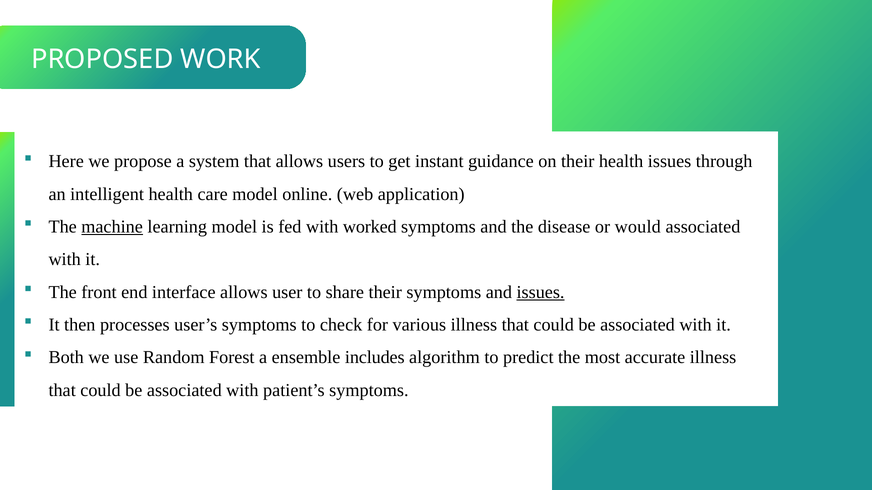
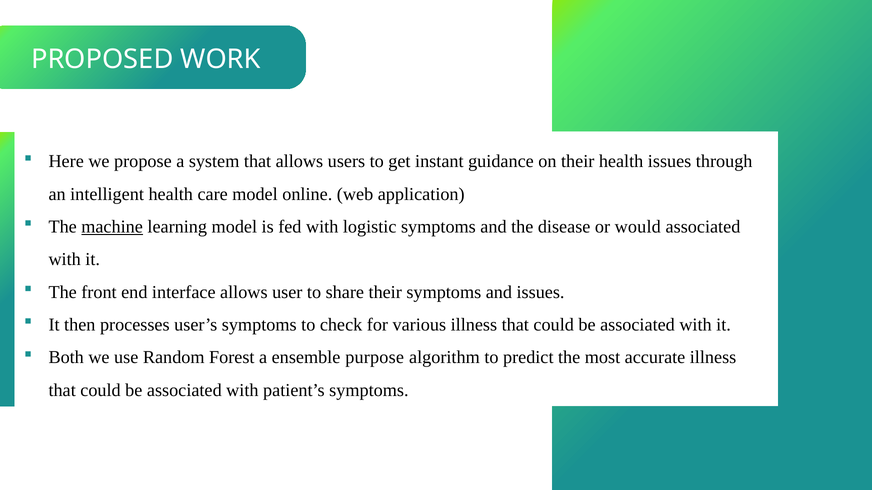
worked: worked -> logistic
issues at (541, 292) underline: present -> none
includes: includes -> purpose
